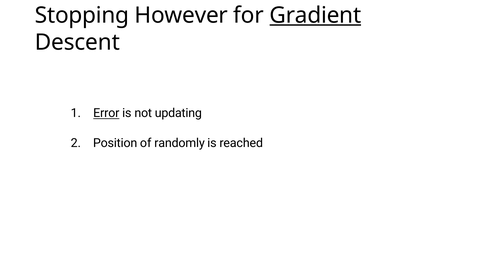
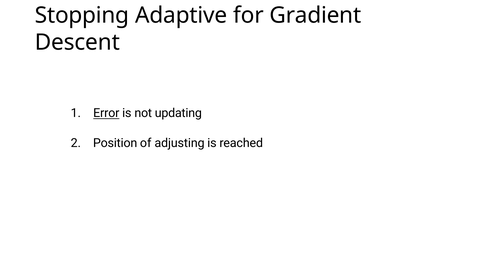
However: However -> Adaptive
Gradient underline: present -> none
randomly: randomly -> adjusting
